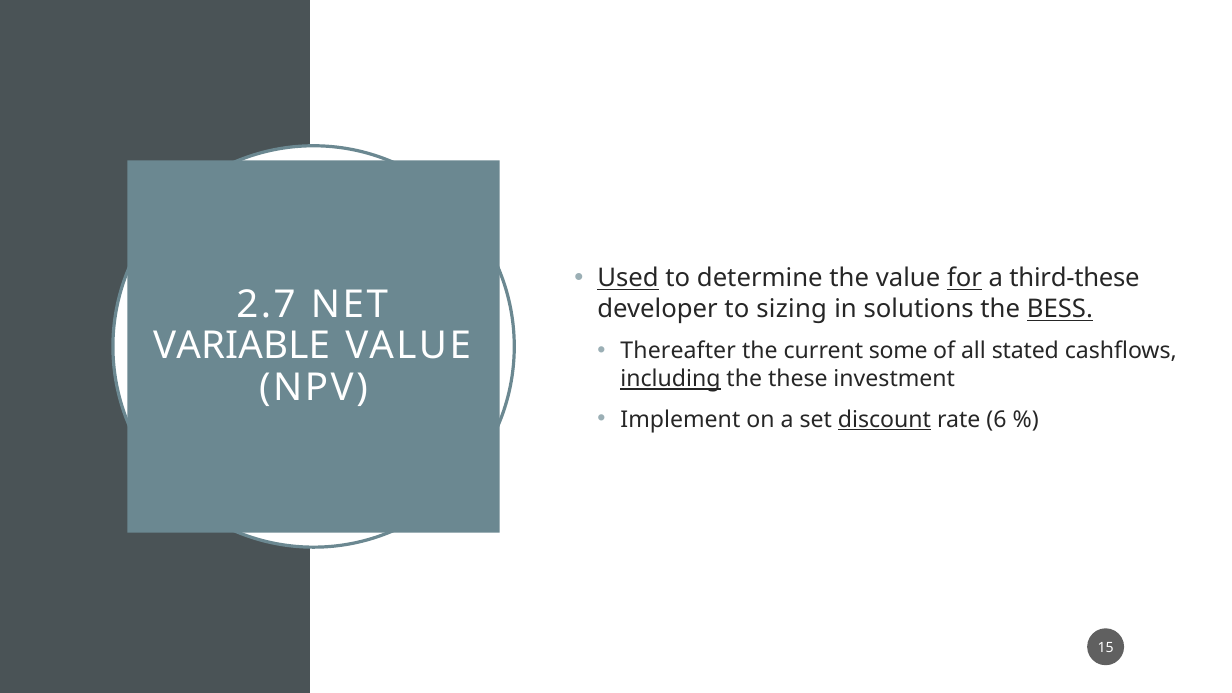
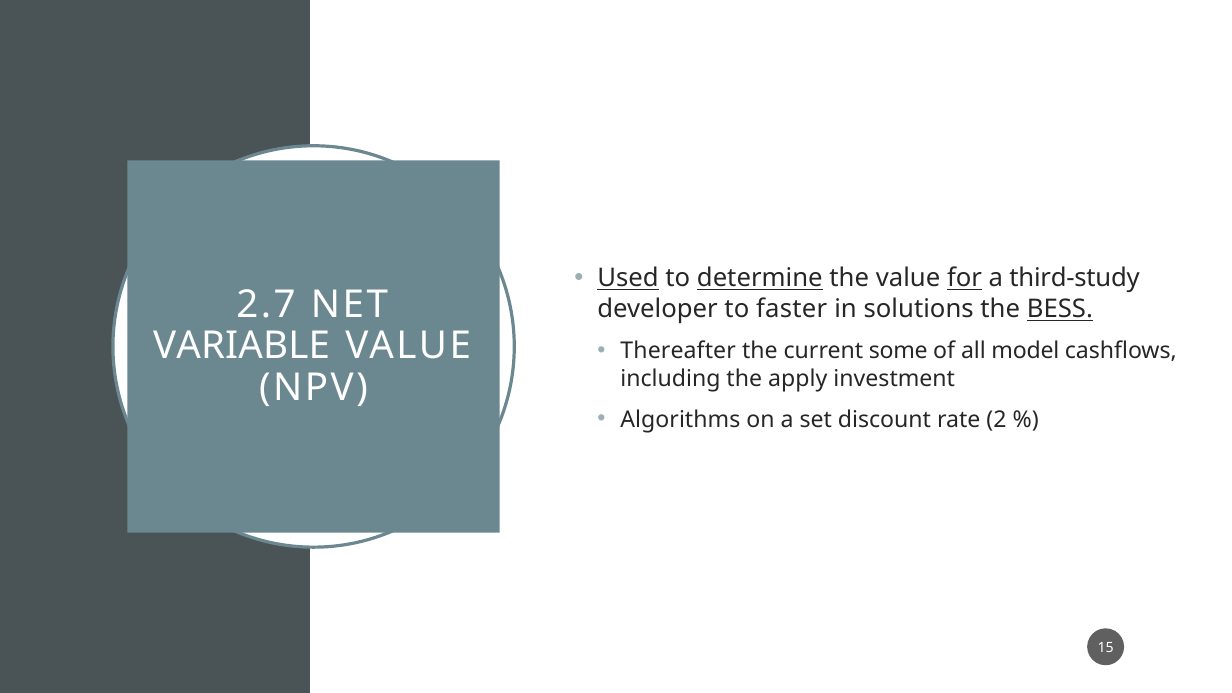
determine underline: none -> present
third-these: third-these -> third-study
sizing: sizing -> faster
stated: stated -> model
including underline: present -> none
these: these -> apply
Implement: Implement -> Algorithms
discount underline: present -> none
6: 6 -> 2
